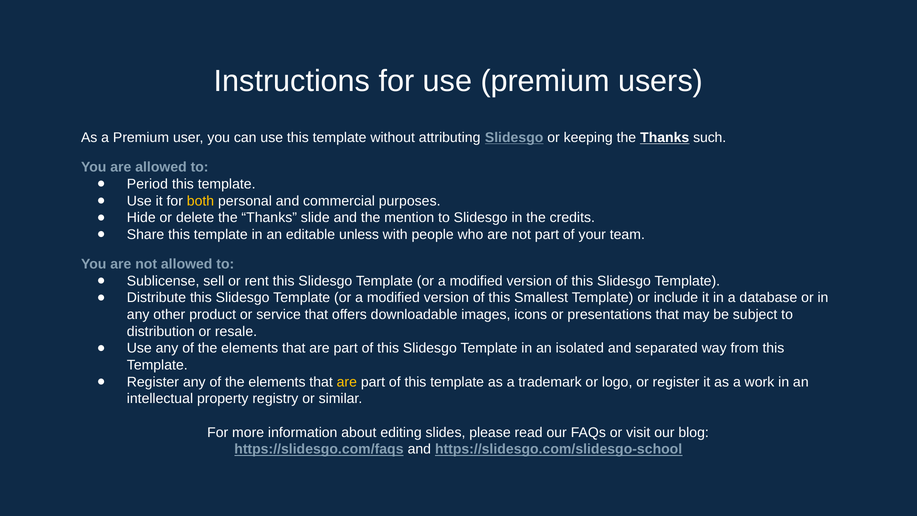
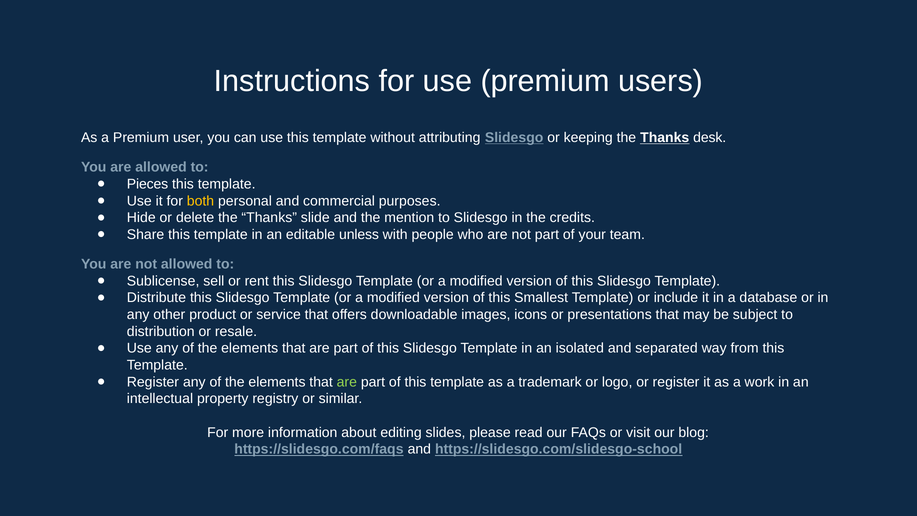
such: such -> desk
Period: Period -> Pieces
are at (347, 382) colour: yellow -> light green
